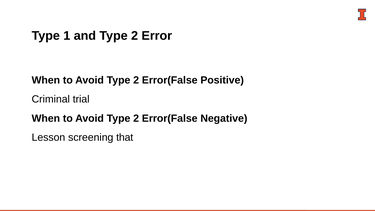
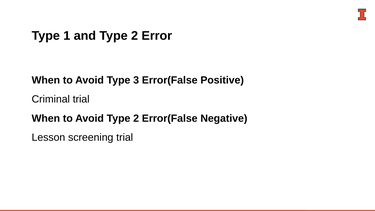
2 at (136, 80): 2 -> 3
screening that: that -> trial
